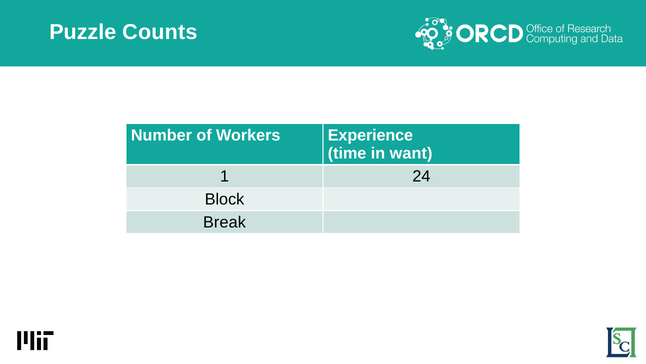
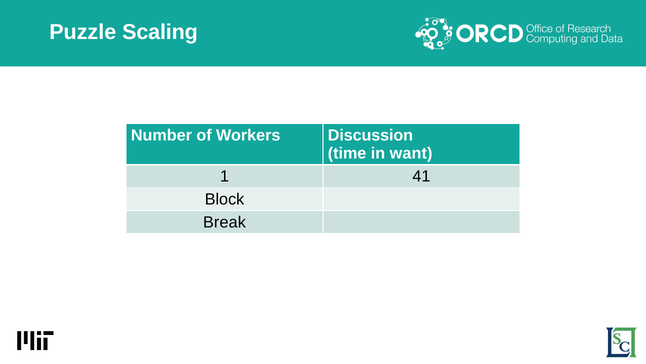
Counts: Counts -> Scaling
Experience: Experience -> Discussion
24: 24 -> 41
